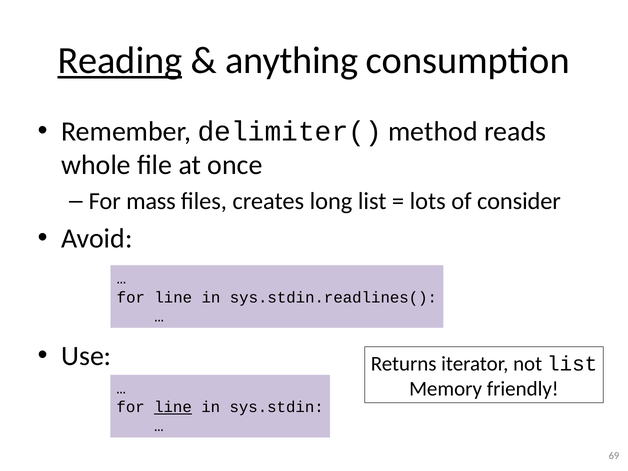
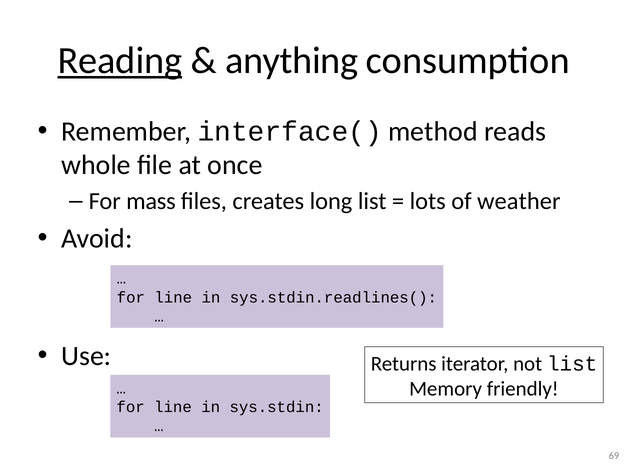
delimiter(: delimiter( -> interface(
consider: consider -> weather
line at (173, 407) underline: present -> none
